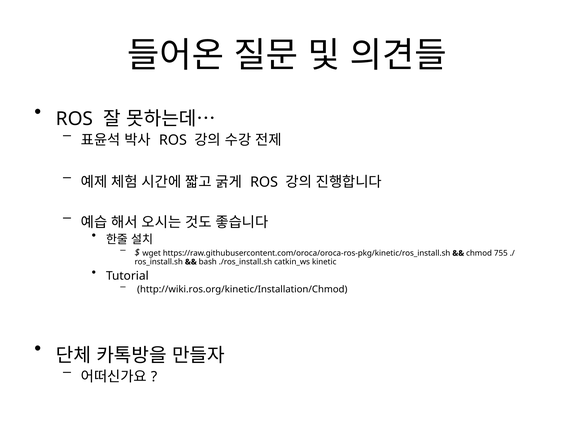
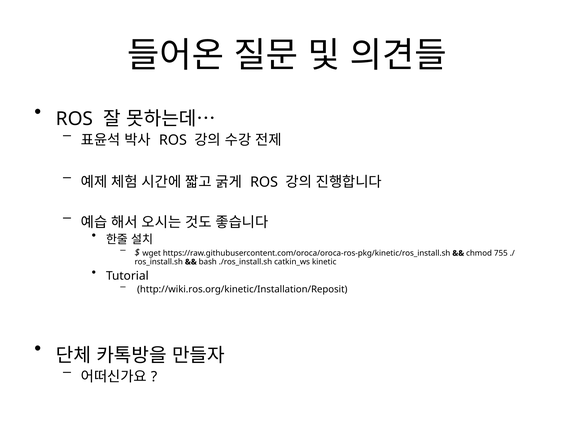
http://wiki.ros.org/kinetic/Installation/Chmod: http://wiki.ros.org/kinetic/Installation/Chmod -> http://wiki.ros.org/kinetic/Installation/Reposit
